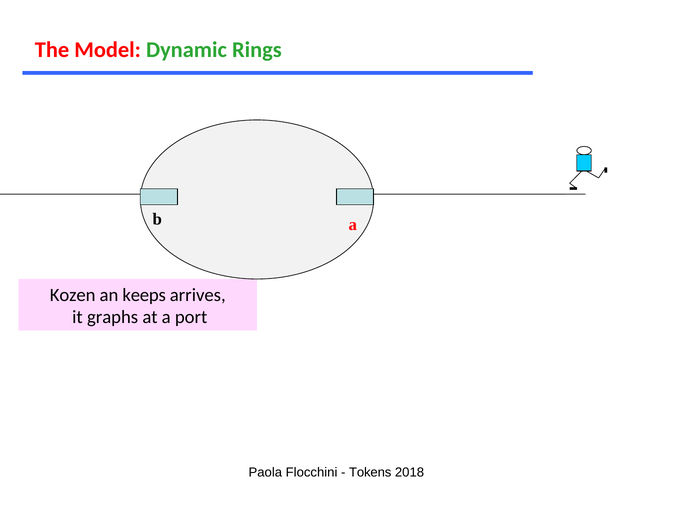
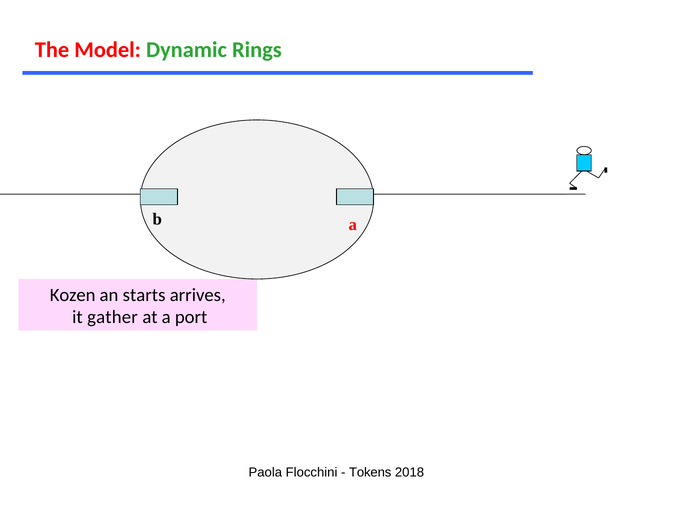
keeps: keeps -> starts
graphs: graphs -> gather
